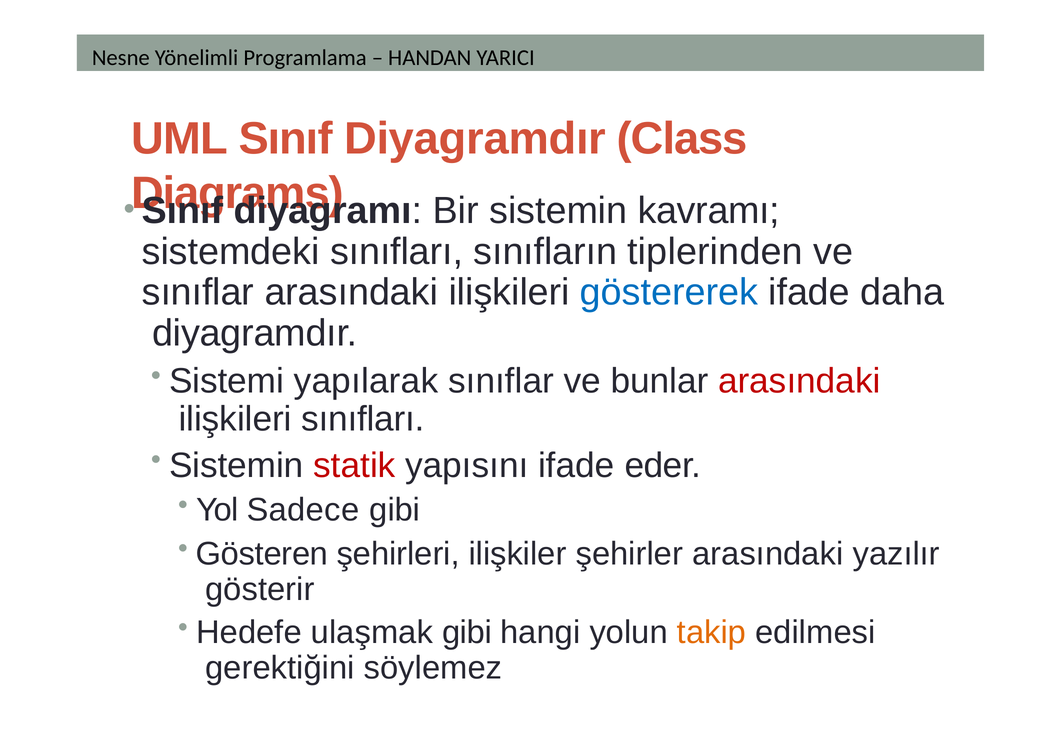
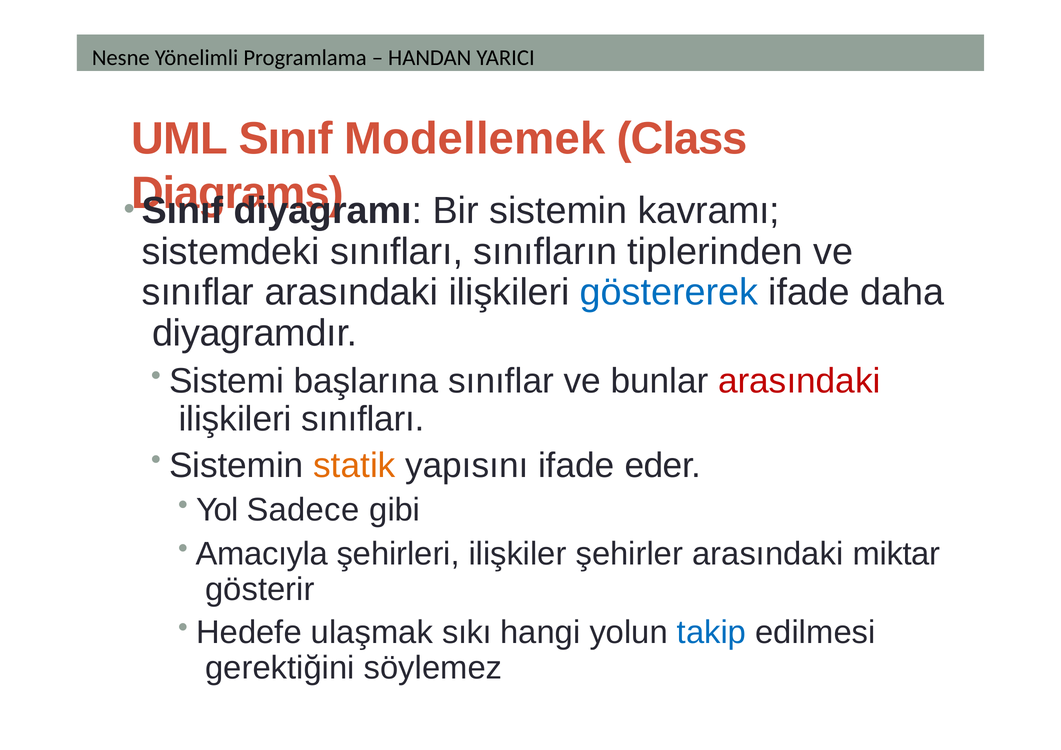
Sınıf Diyagramdır: Diyagramdır -> Modellemek
yapılarak: yapılarak -> başlarına
statik colour: red -> orange
Gösteren: Gösteren -> Amacıyla
yazılır: yazılır -> miktar
ulaşmak gibi: gibi -> sıkı
takip colour: orange -> blue
